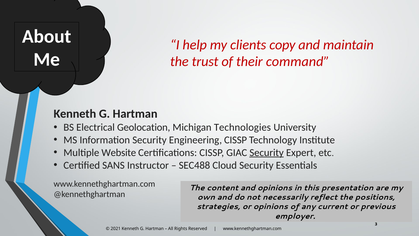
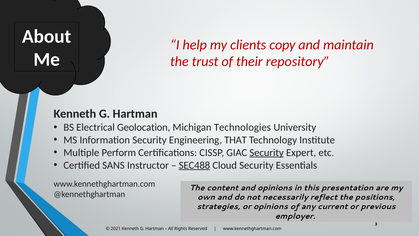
command: command -> repository
Engineering CISSP: CISSP -> THAT
Website: Website -> Perform
SEC488 underline: none -> present
